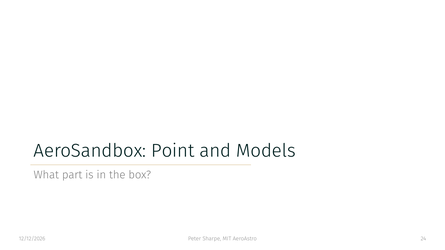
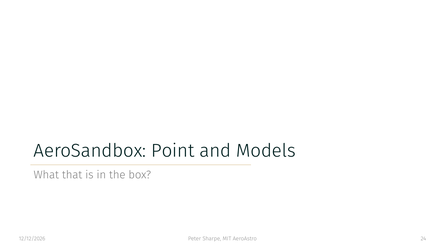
part: part -> that
